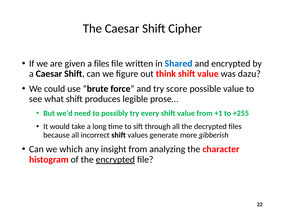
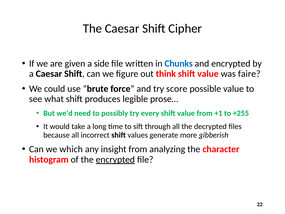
a files: files -> side
Shared: Shared -> Chunks
dazu: dazu -> faire
